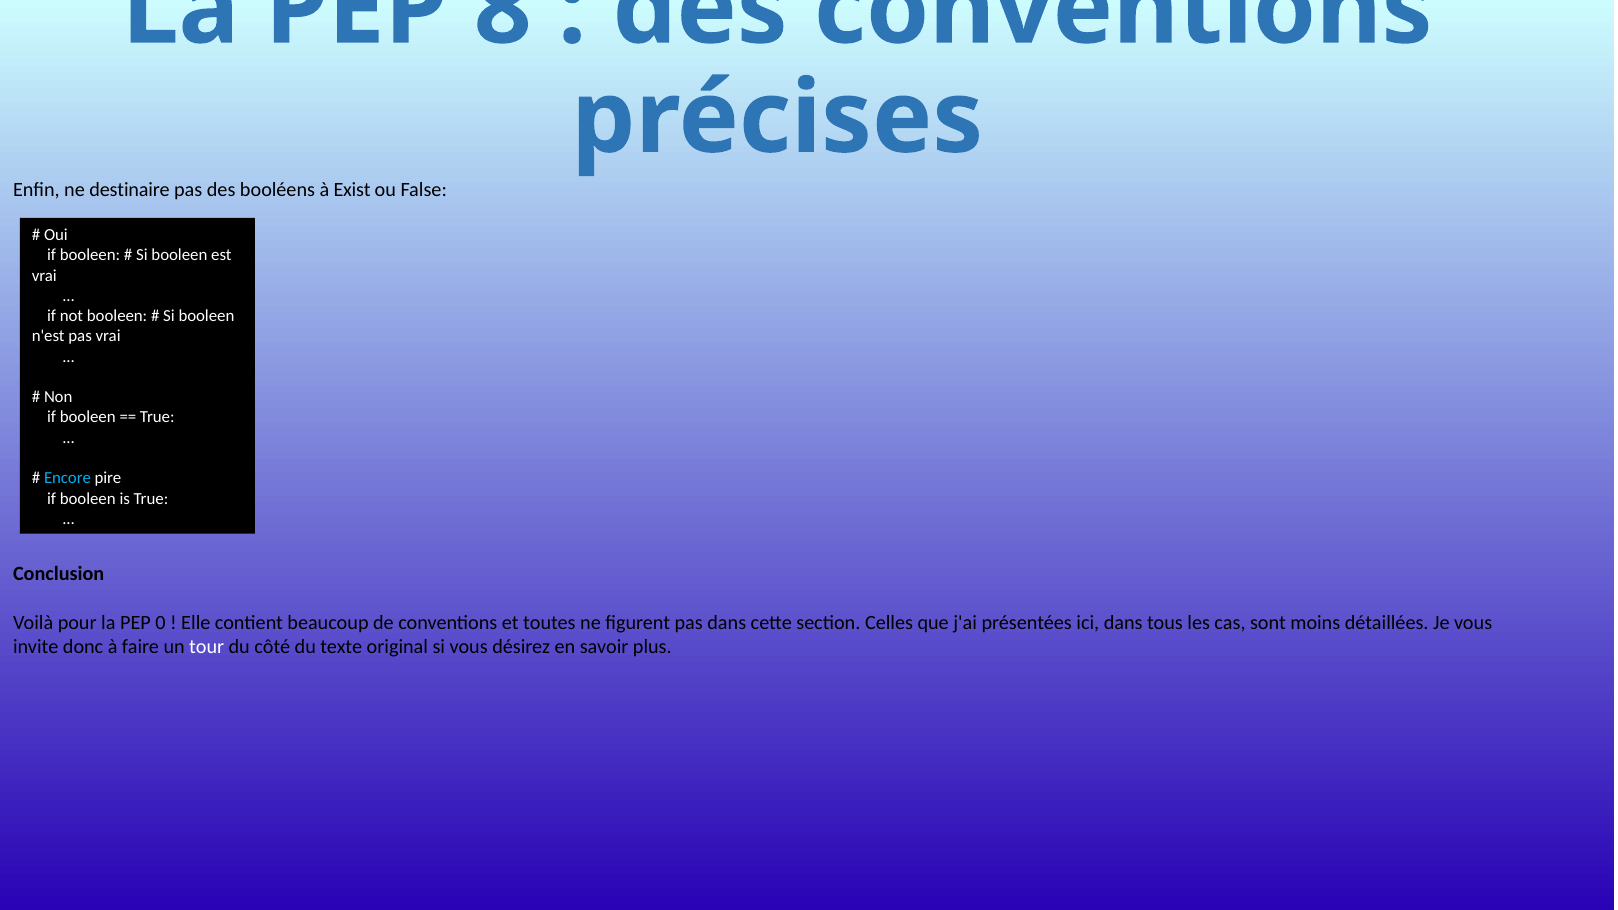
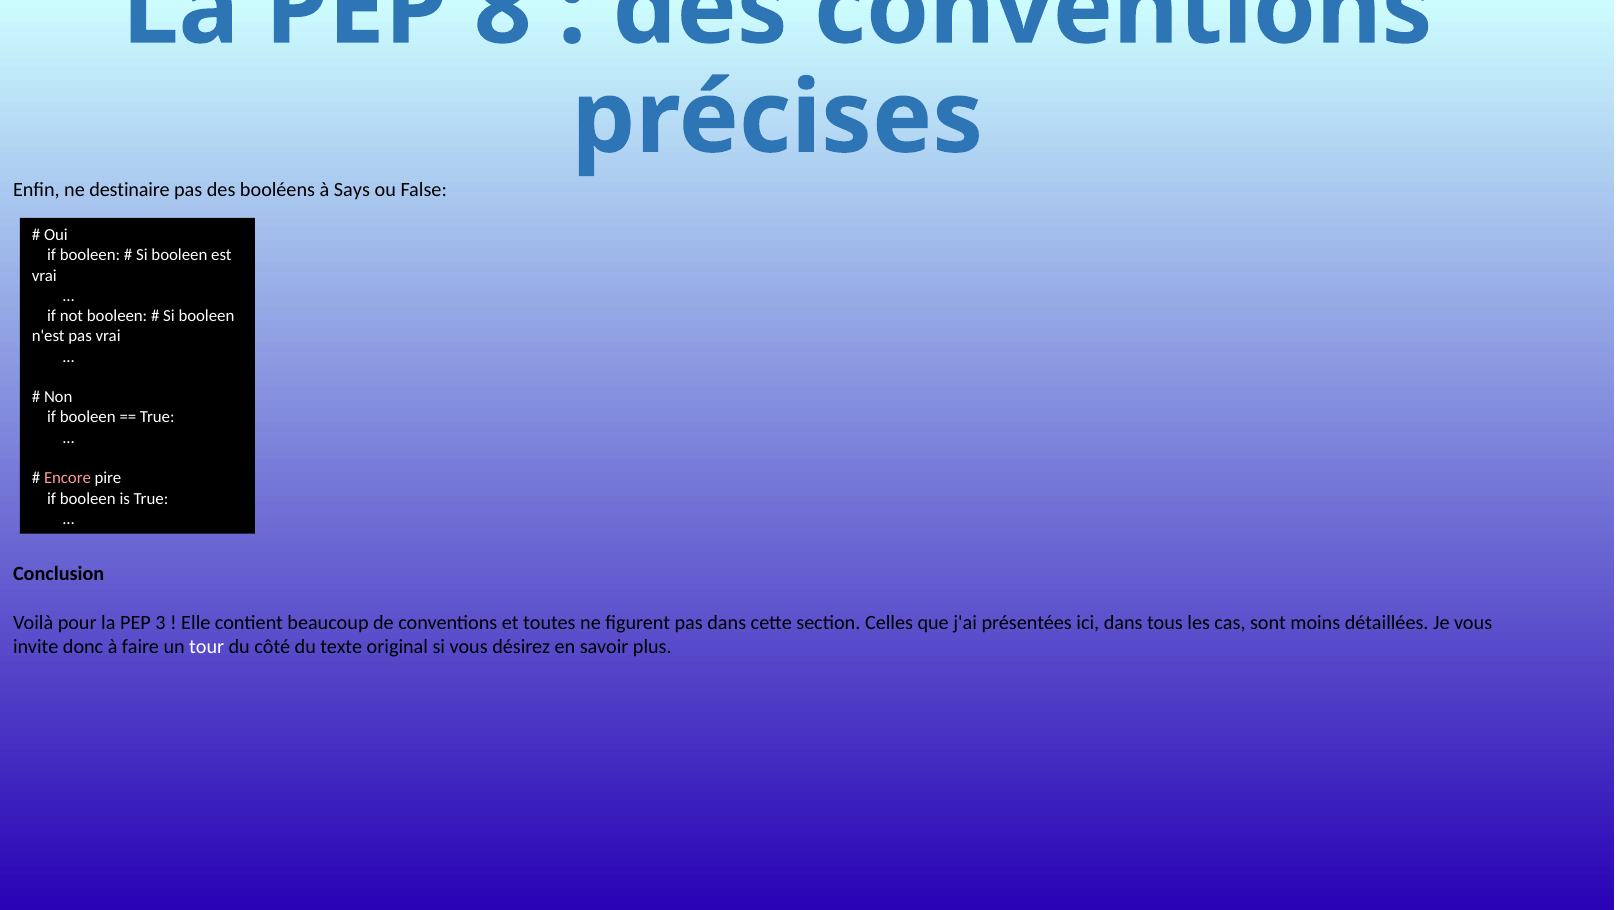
Exist: Exist -> Says
Encore colour: light blue -> pink
0: 0 -> 3
